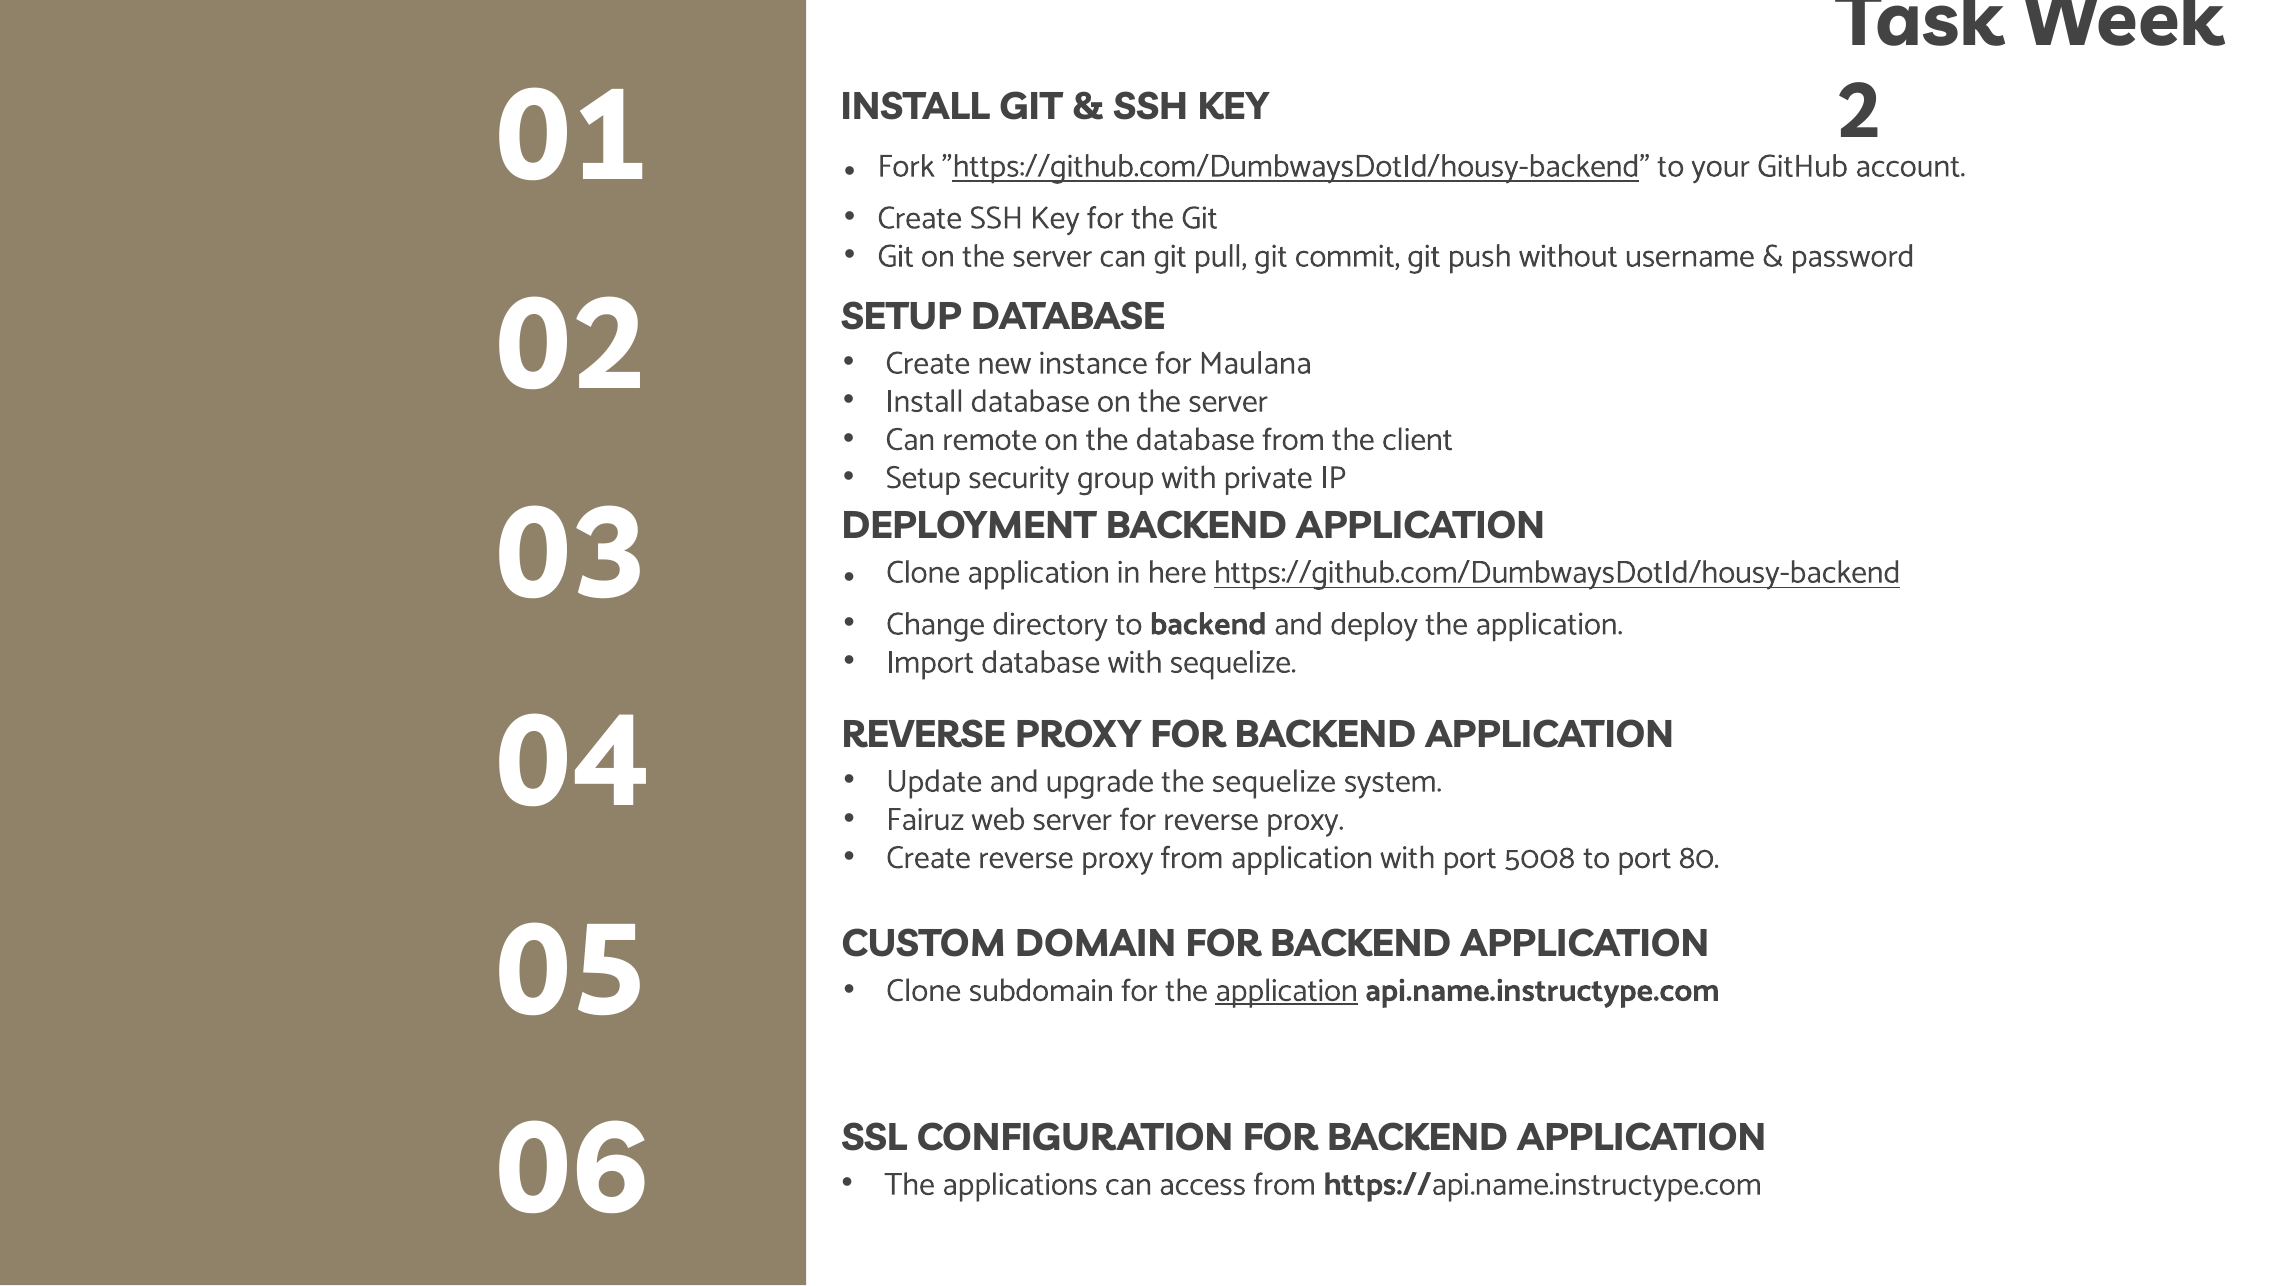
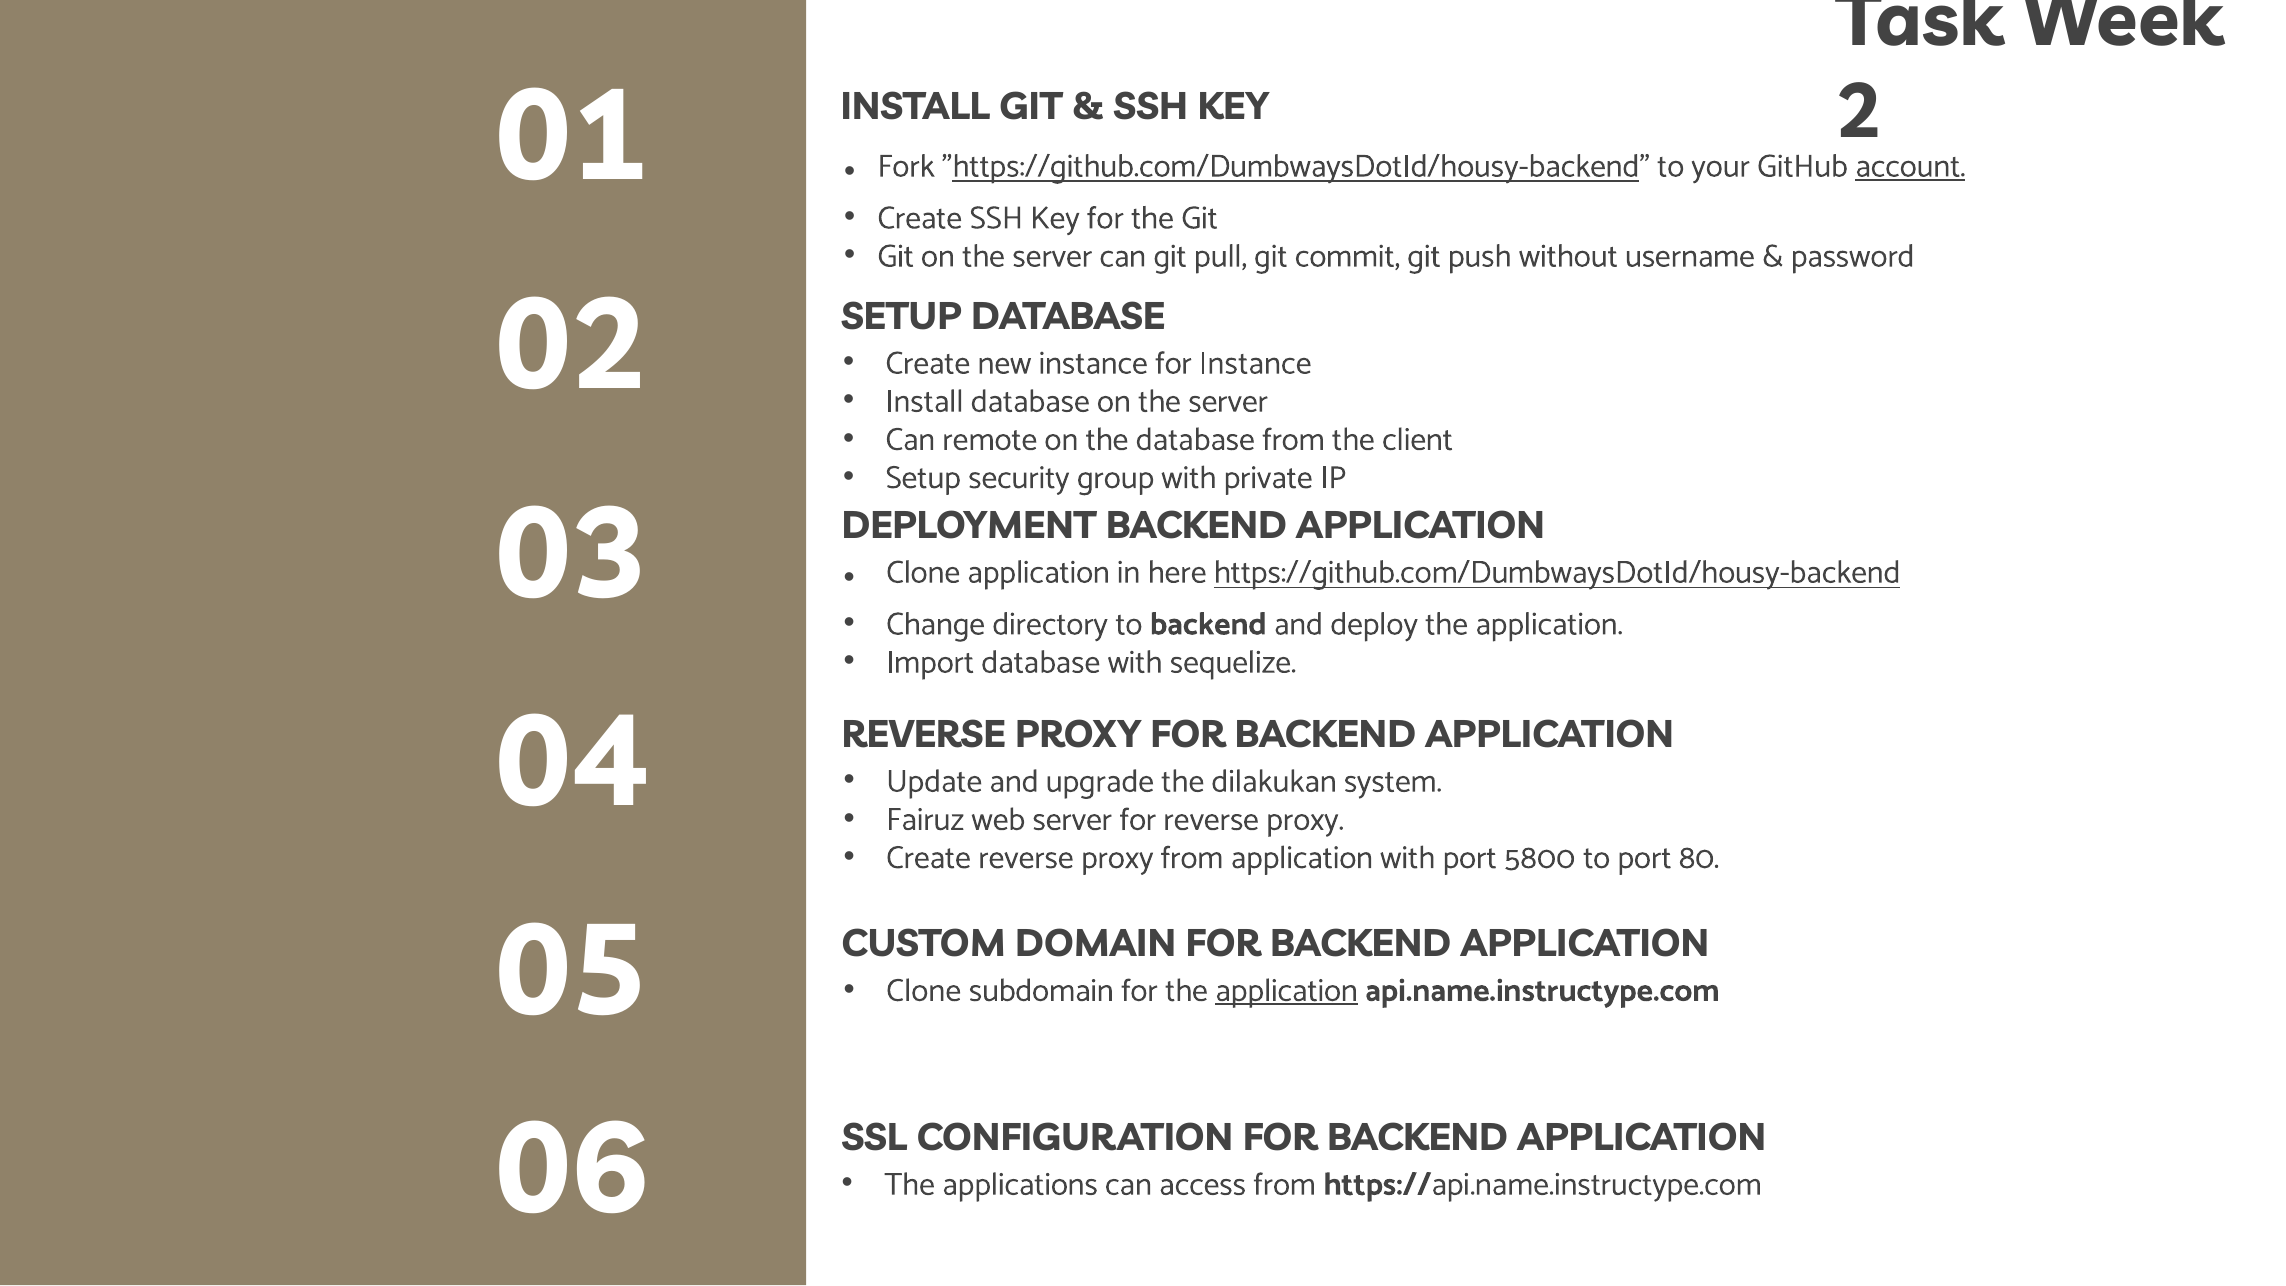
account underline: none -> present
for Maulana: Maulana -> Instance
the sequelize: sequelize -> dilakukan
5008: 5008 -> 5800
